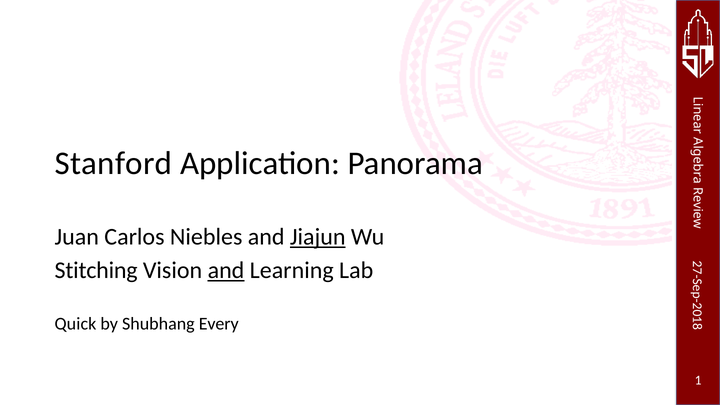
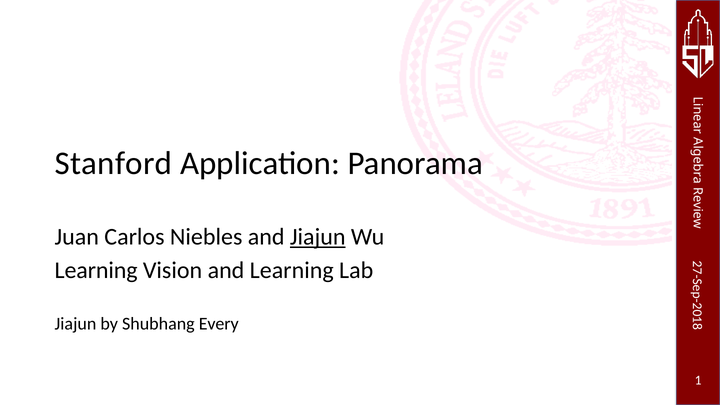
Stitching at (96, 270): Stitching -> Learning
and at (226, 270) underline: present -> none
Quick at (75, 324): Quick -> Jiajun
